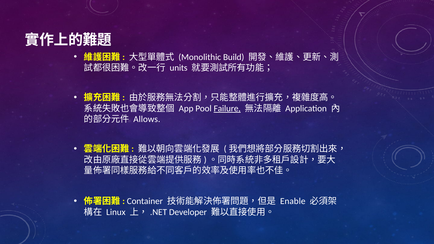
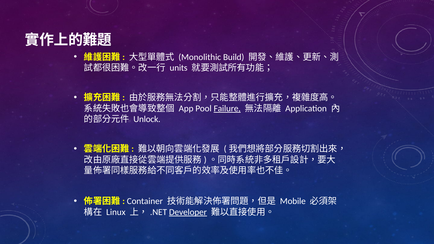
Allows: Allows -> Unlock
Enable: Enable -> Mobile
Developer underline: none -> present
